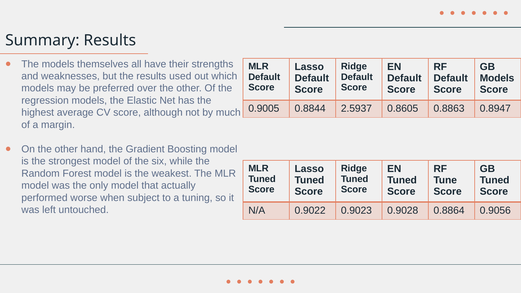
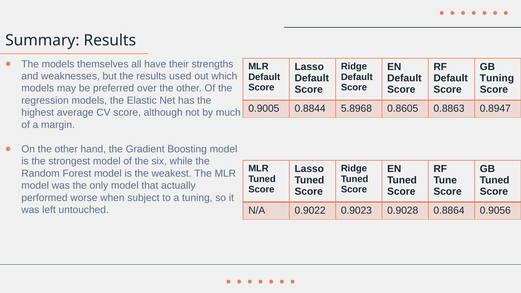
Models at (497, 78): Models -> Tuning
2.5937: 2.5937 -> 5.8968
